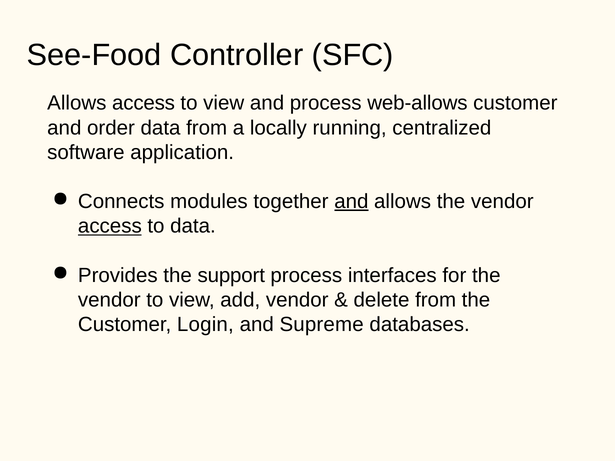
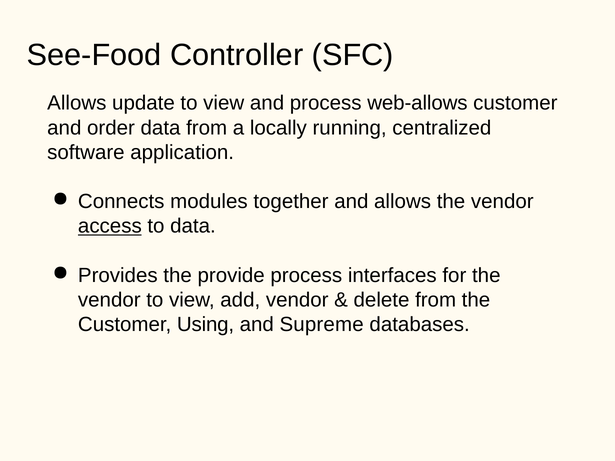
Allows access: access -> update
and at (351, 202) underline: present -> none
support: support -> provide
Login: Login -> Using
